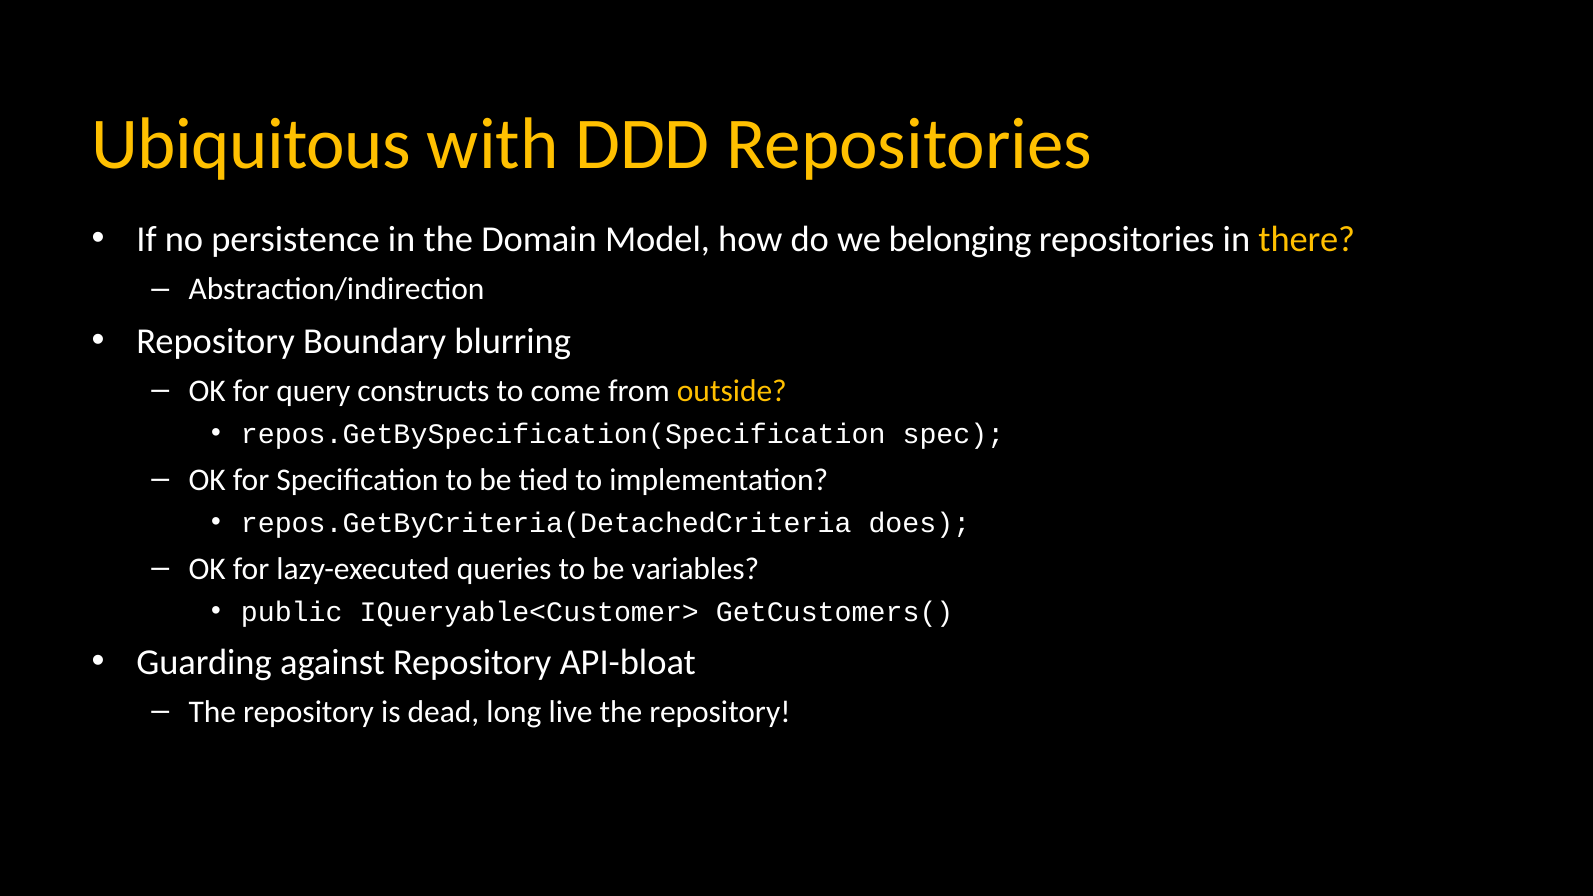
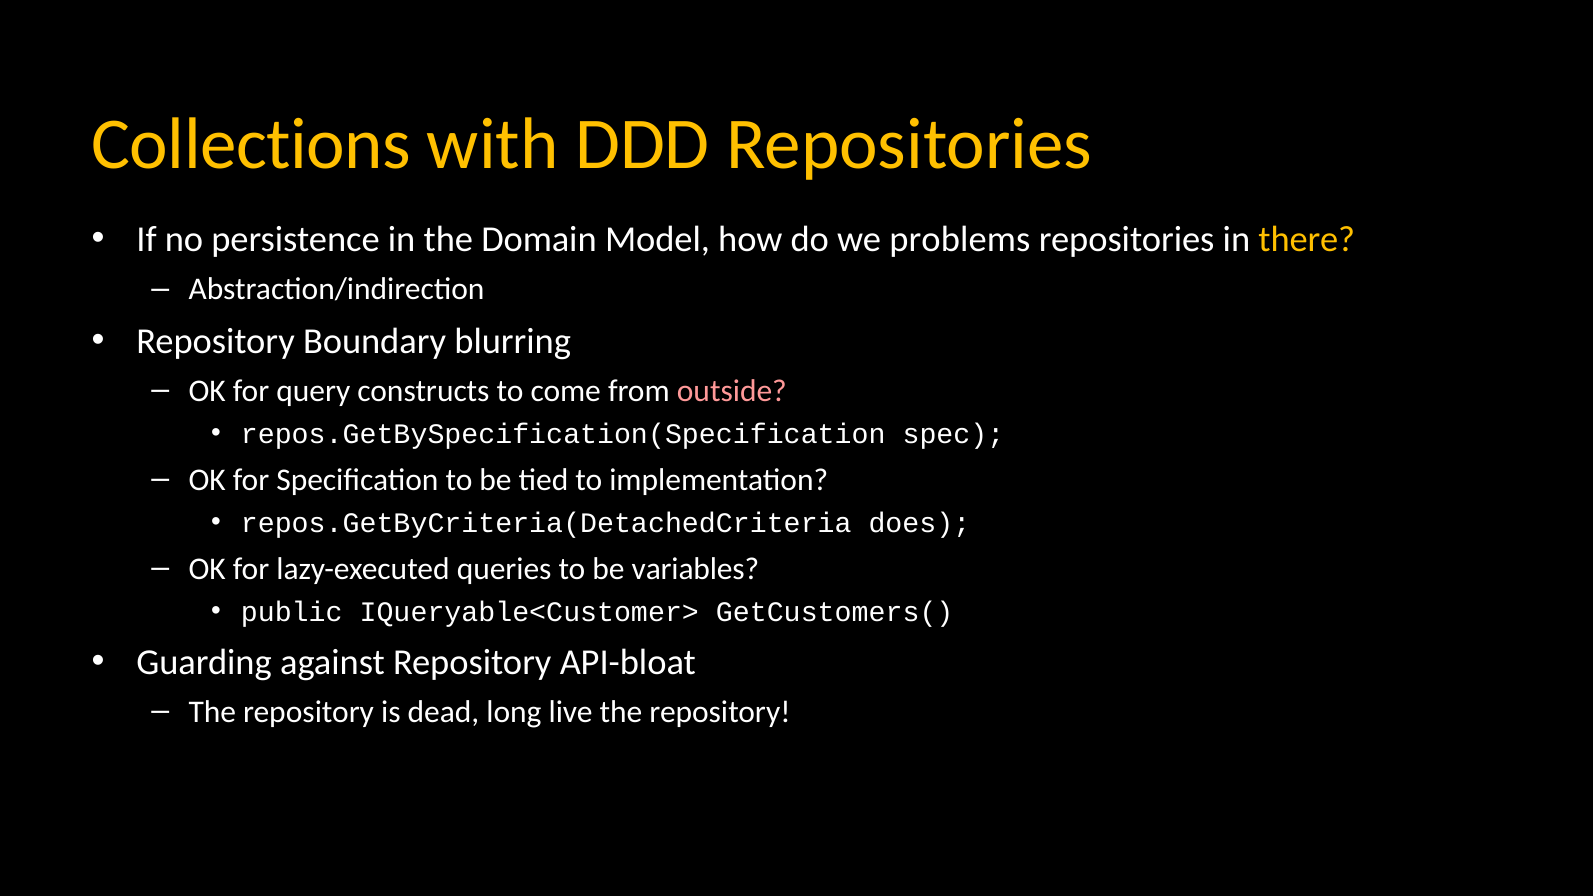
Ubiquitous: Ubiquitous -> Collections
belonging: belonging -> problems
outside colour: yellow -> pink
